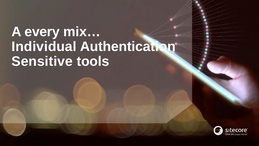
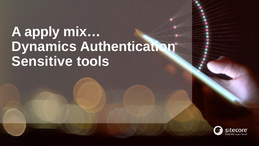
every: every -> apply
Individual: Individual -> Dynamics
